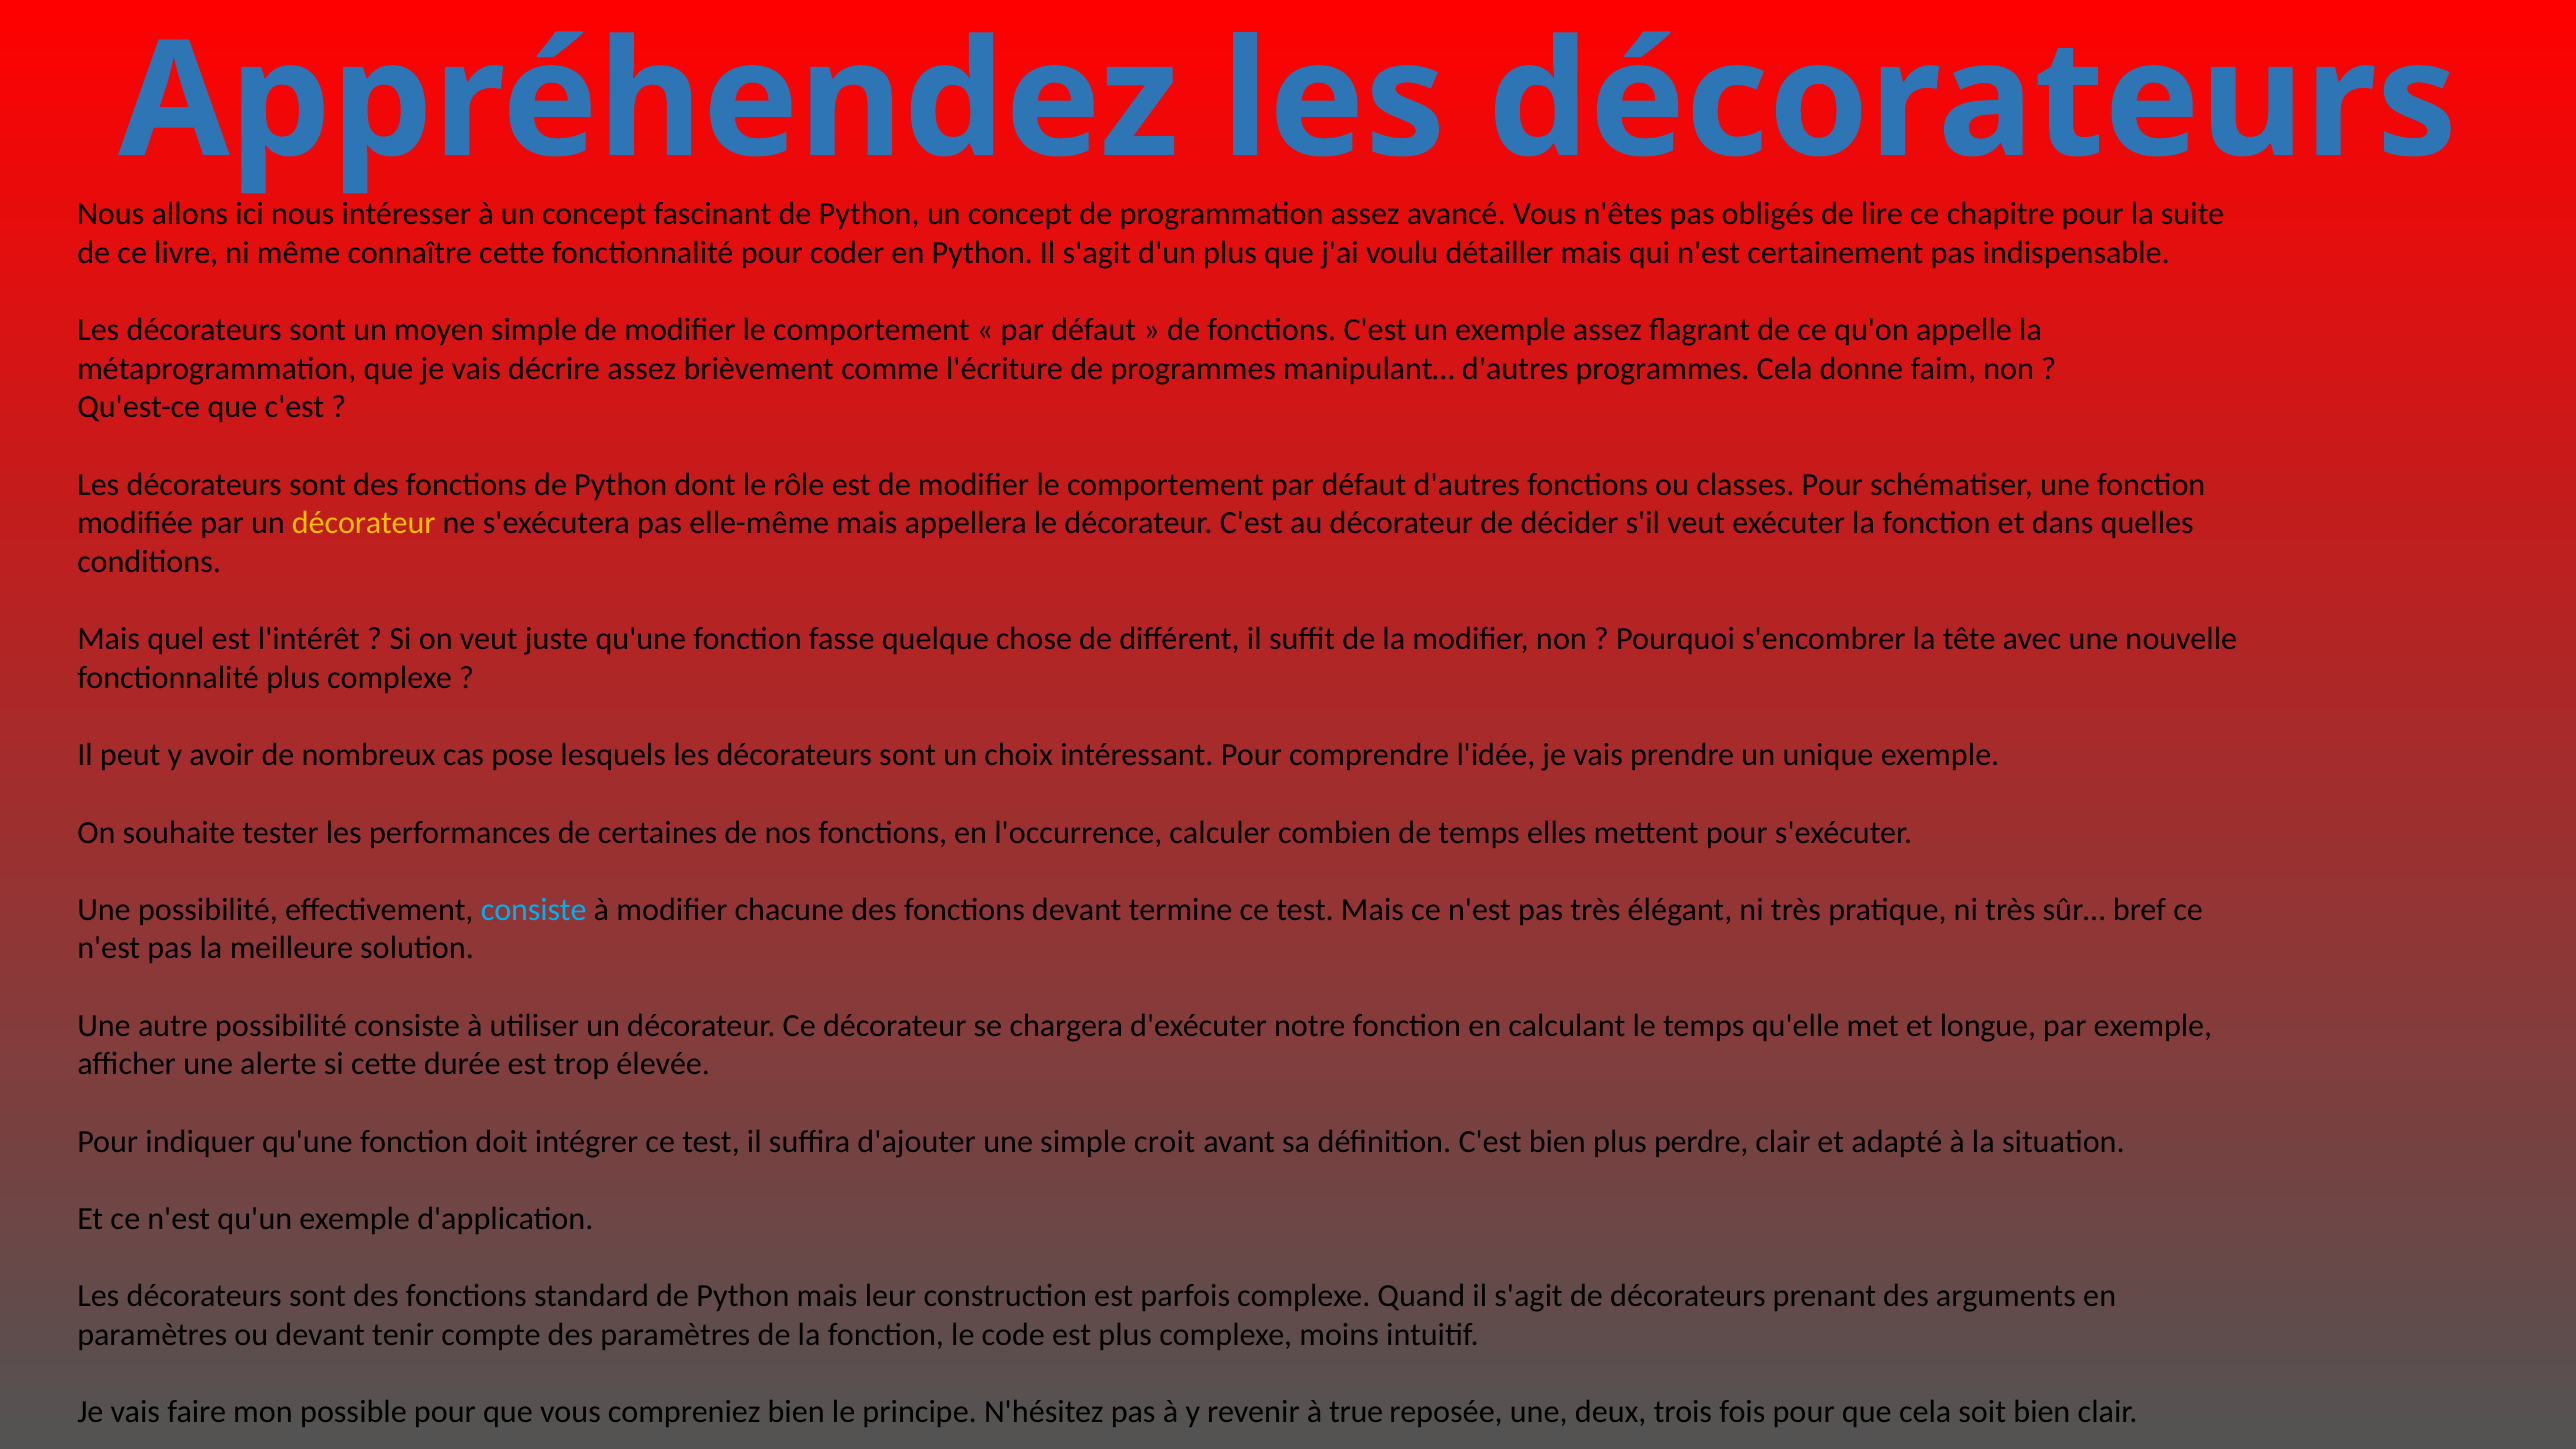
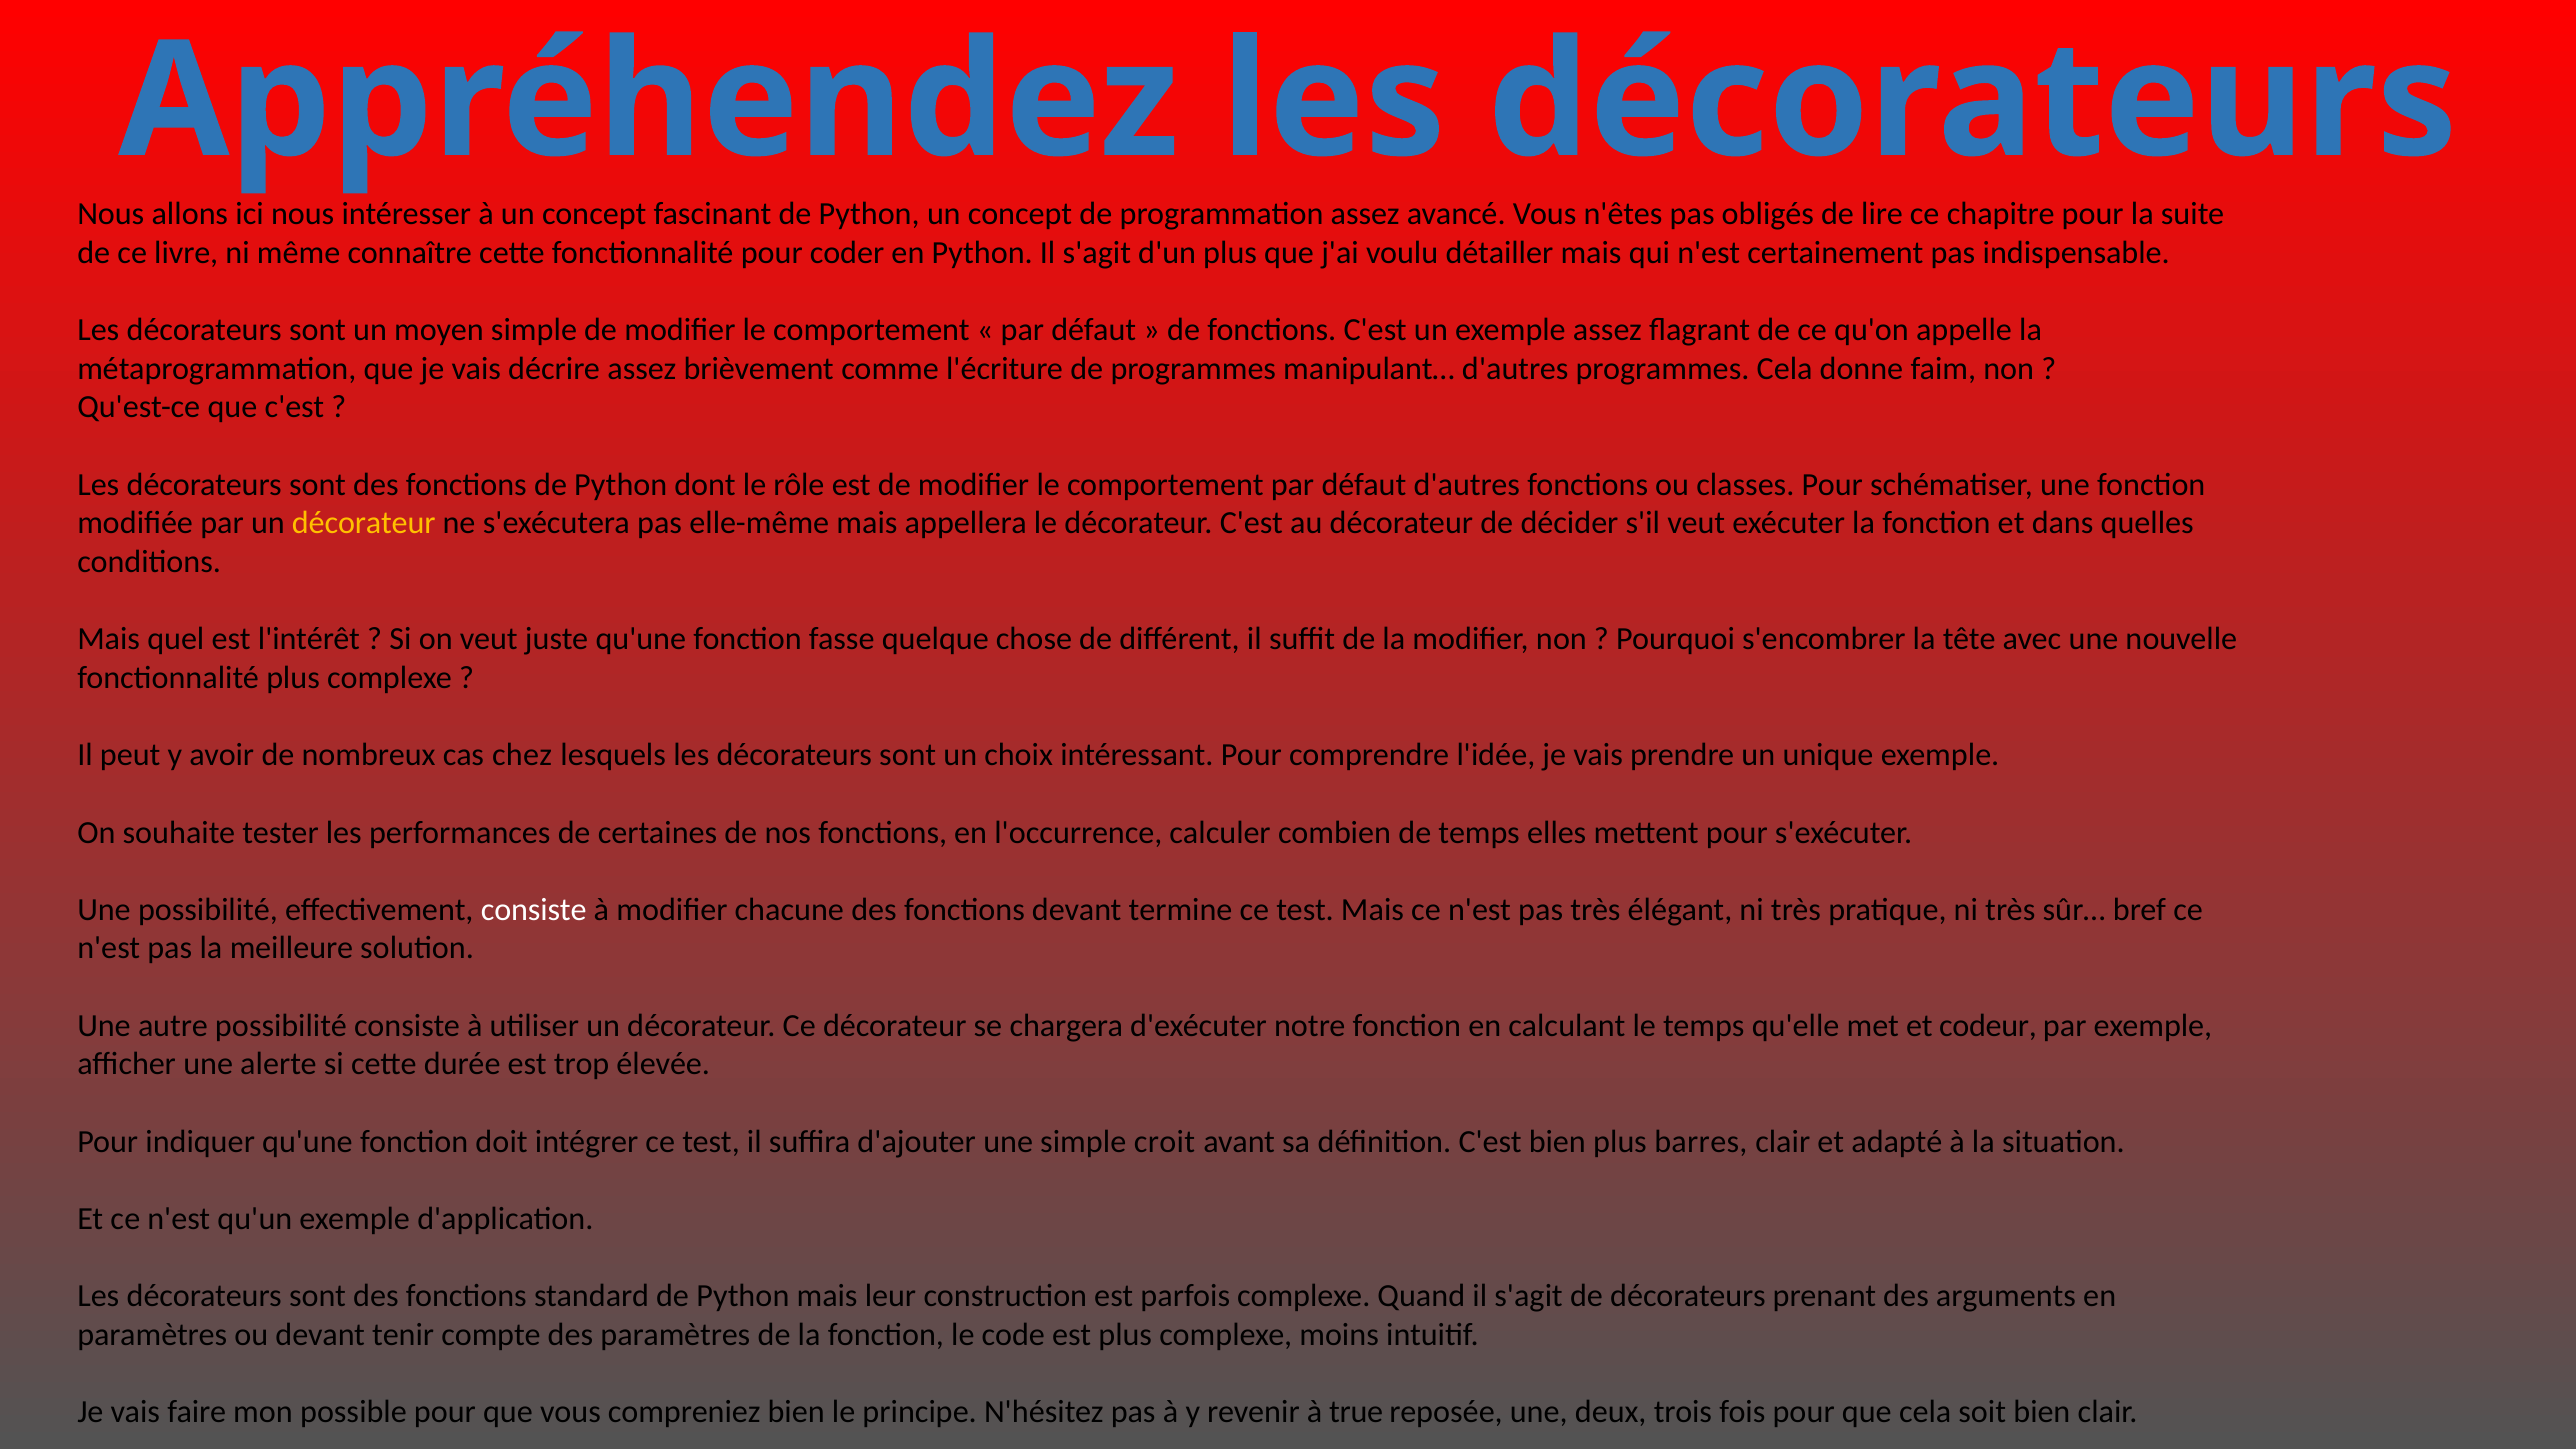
pose: pose -> chez
consiste at (534, 910) colour: light blue -> white
longue: longue -> codeur
perdre: perdre -> barres
